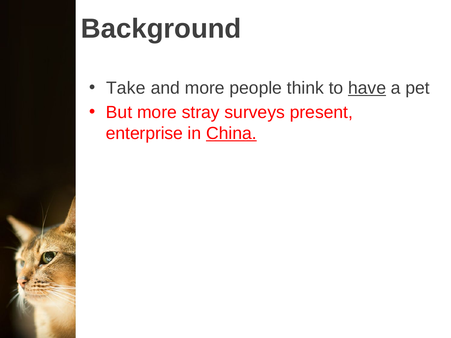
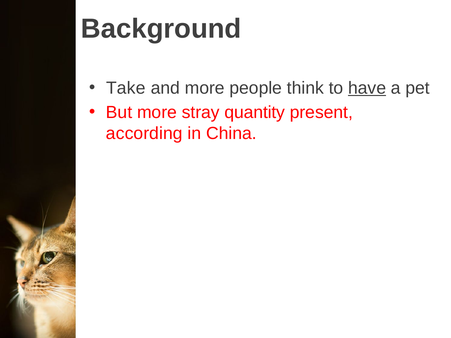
surveys: surveys -> quantity
enterprise: enterprise -> according
China underline: present -> none
